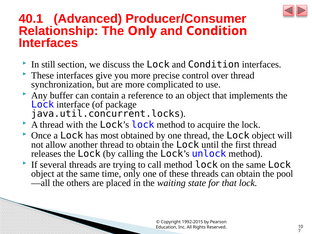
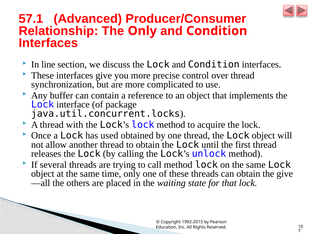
40.1: 40.1 -> 57.1
still: still -> line
most: most -> used
the pool: pool -> give
